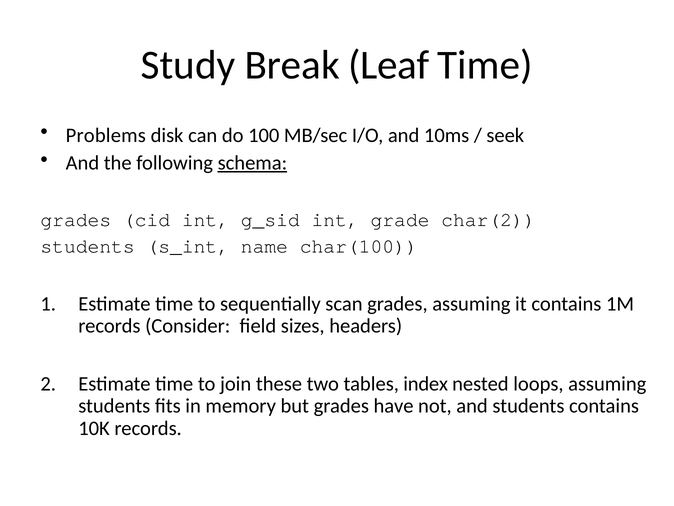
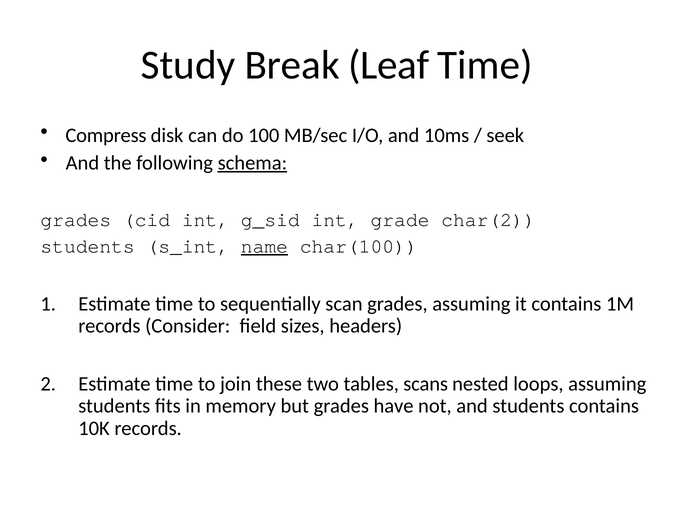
Problems: Problems -> Compress
name underline: none -> present
index: index -> scans
